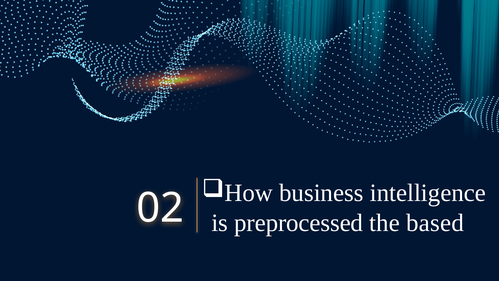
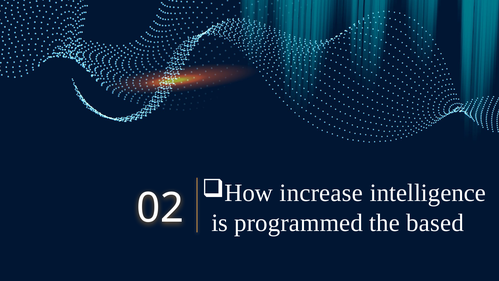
business: business -> increase
preprocessed: preprocessed -> programmed
